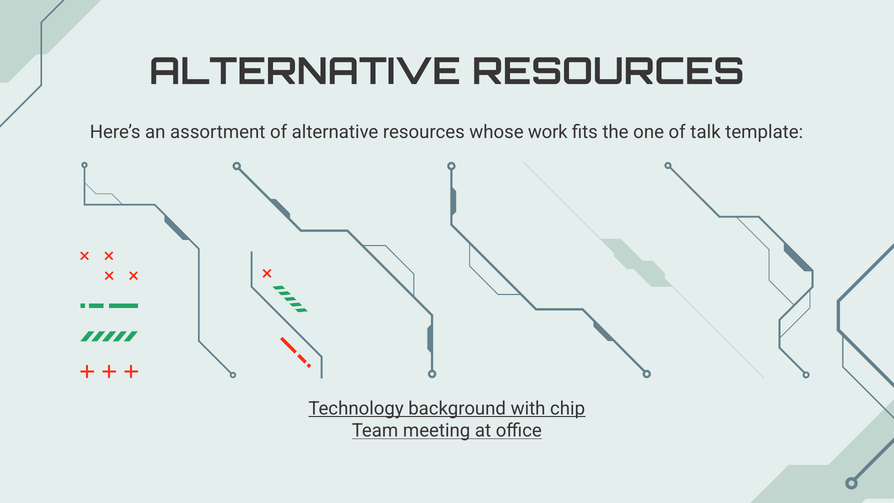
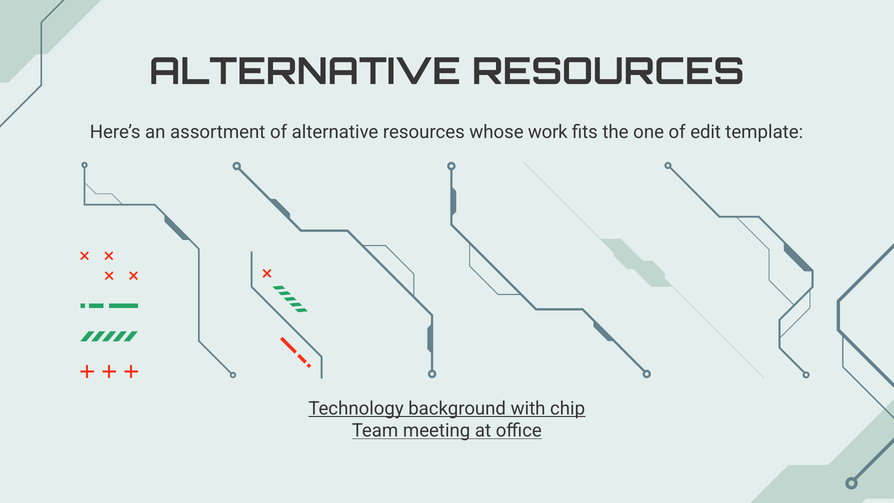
talk: talk -> edit
